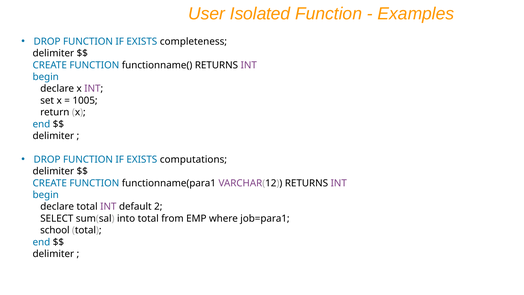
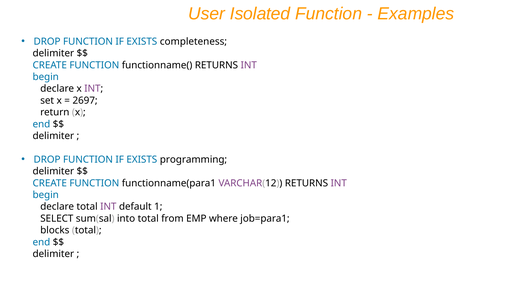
1005: 1005 -> 2697
computations: computations -> programming
2: 2 -> 1
school: school -> blocks
